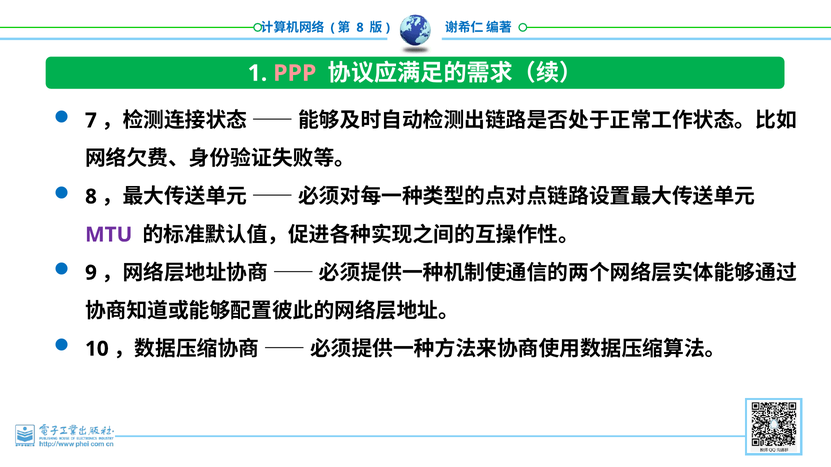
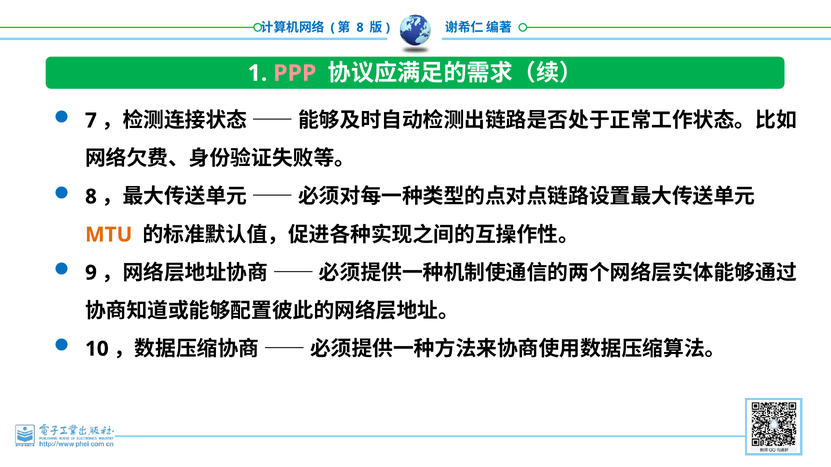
MTU colour: purple -> orange
